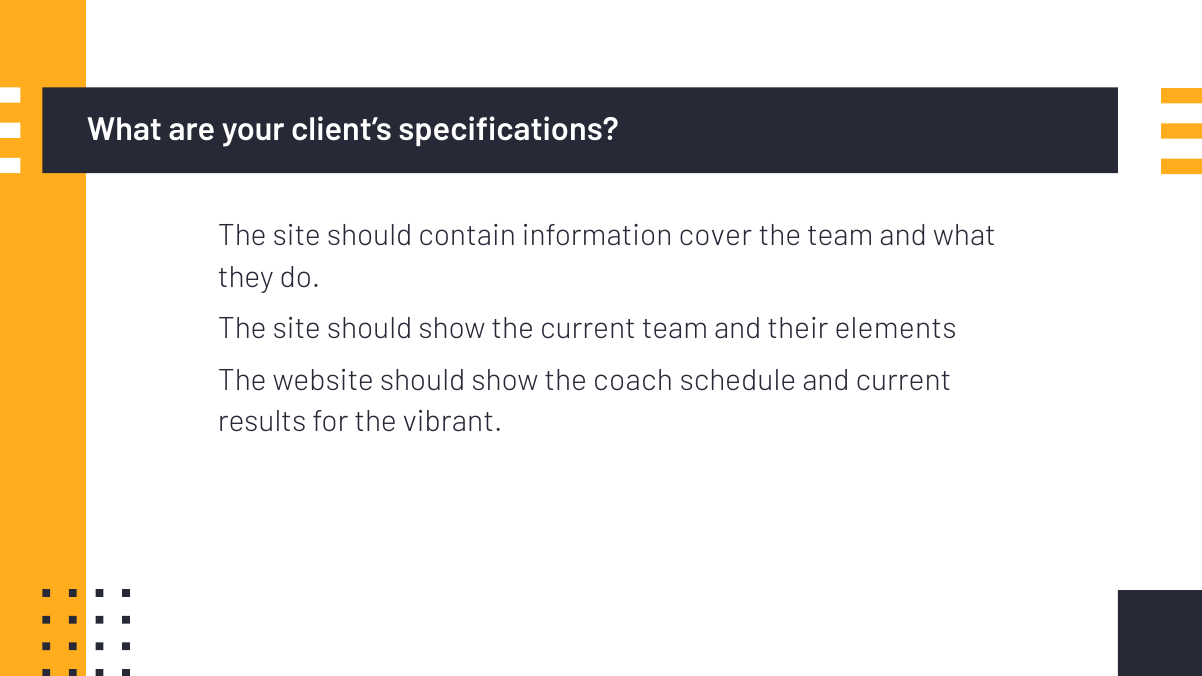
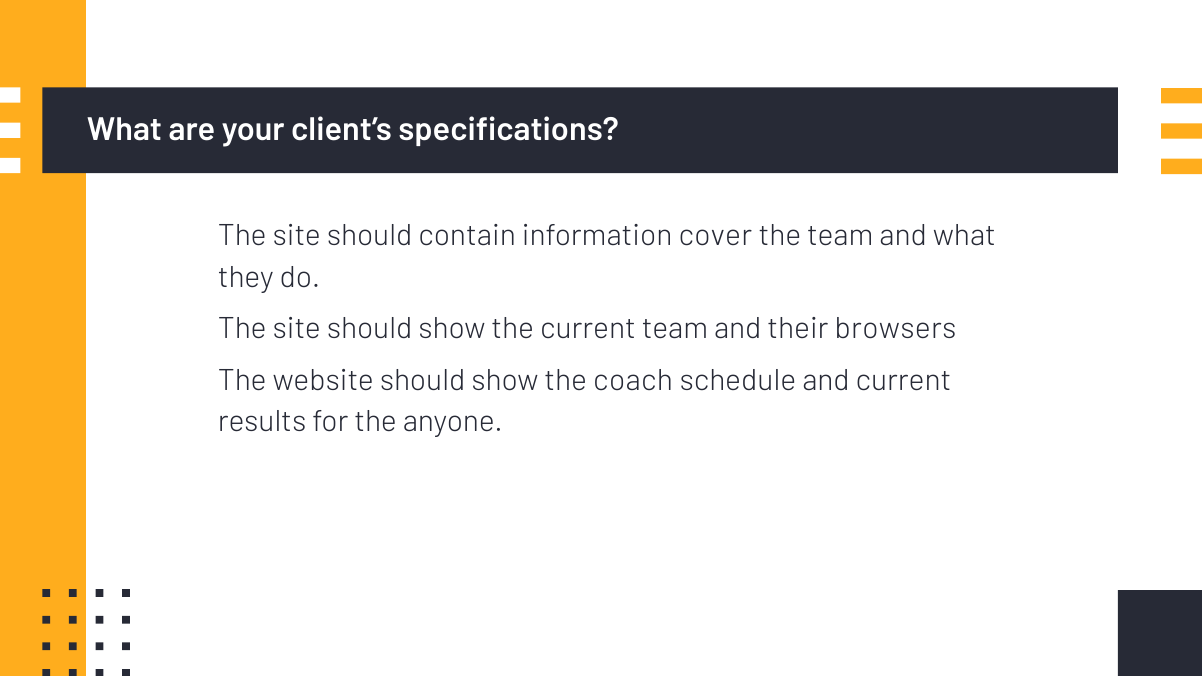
elements: elements -> browsers
vibrant: vibrant -> anyone
